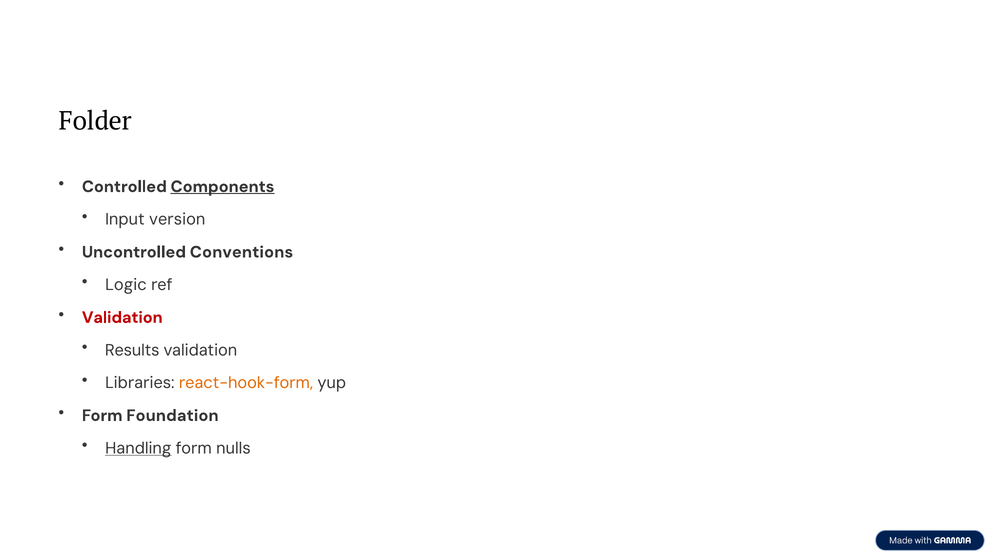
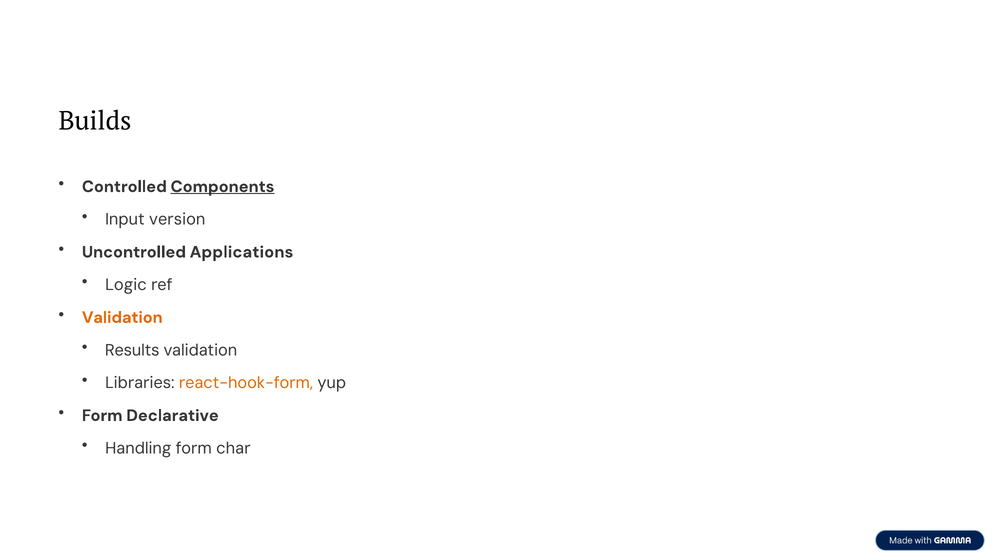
Folder: Folder -> Builds
Conventions: Conventions -> Applications
Validation at (122, 317) colour: red -> orange
Foundation: Foundation -> Declarative
Handling underline: present -> none
nulls: nulls -> char
